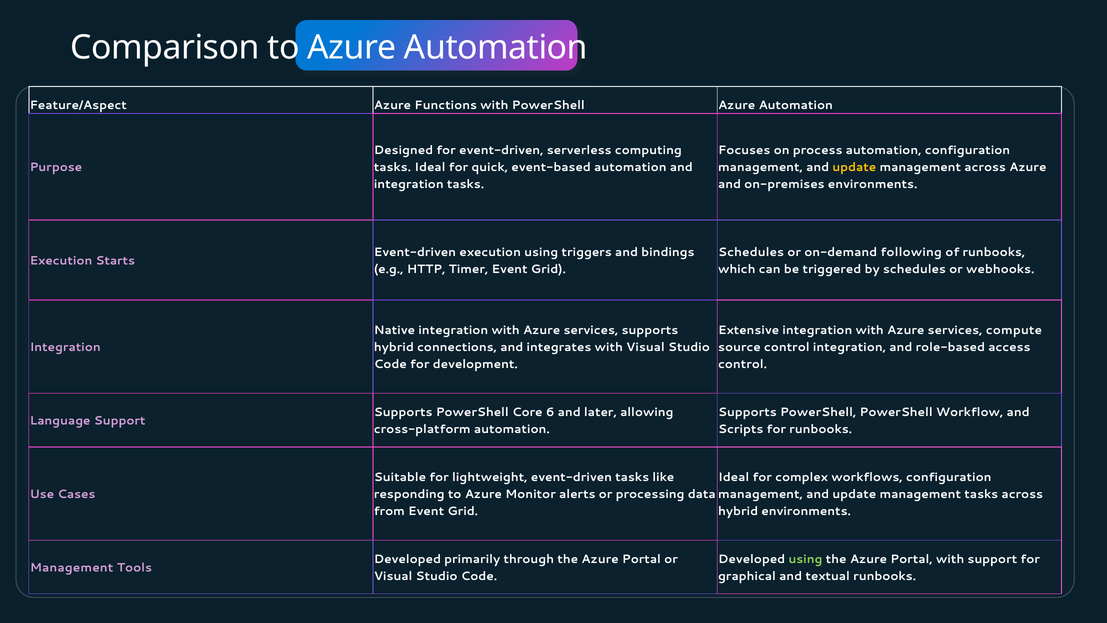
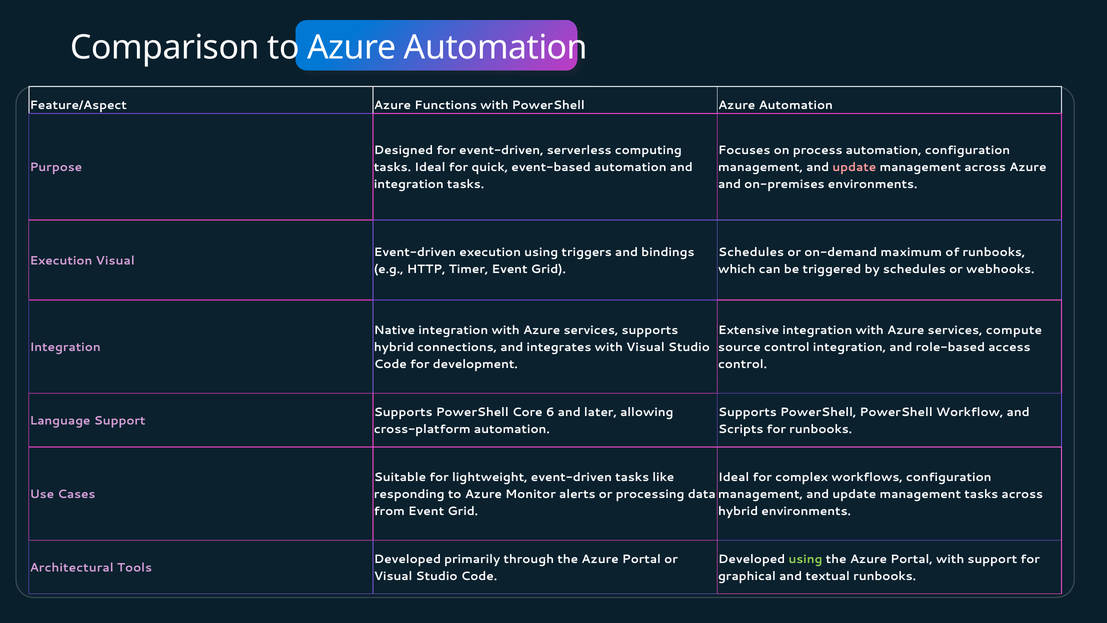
update at (854, 167) colour: yellow -> pink
following: following -> maximum
Execution Starts: Starts -> Visual
Management at (72, 567): Management -> Architectural
